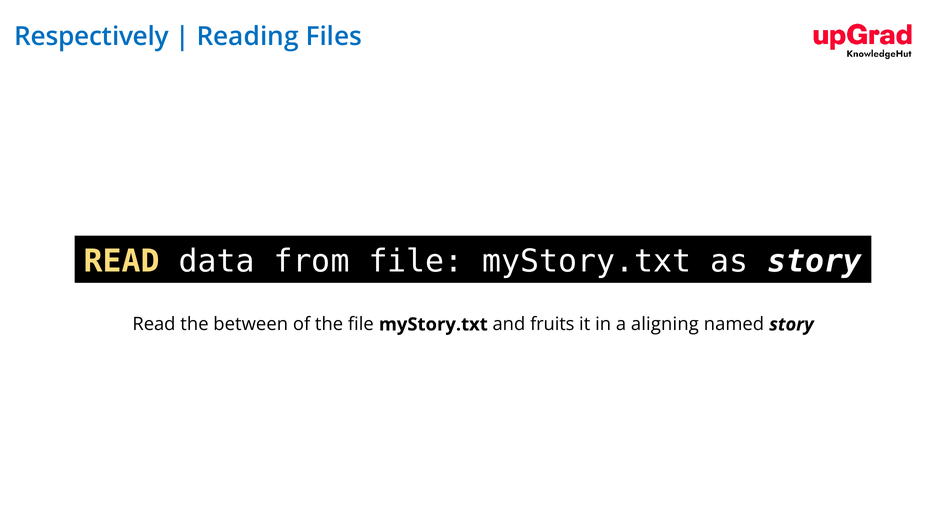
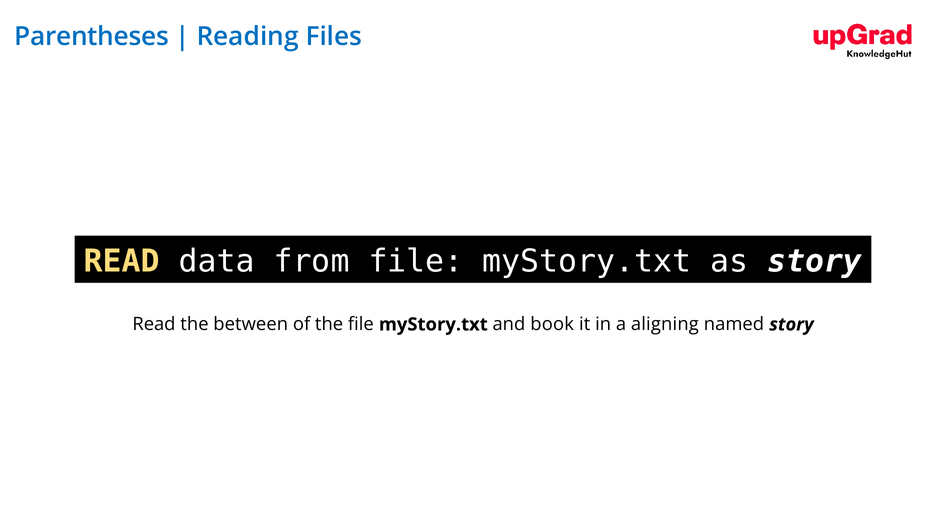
Respectively: Respectively -> Parentheses
fruits: fruits -> book
